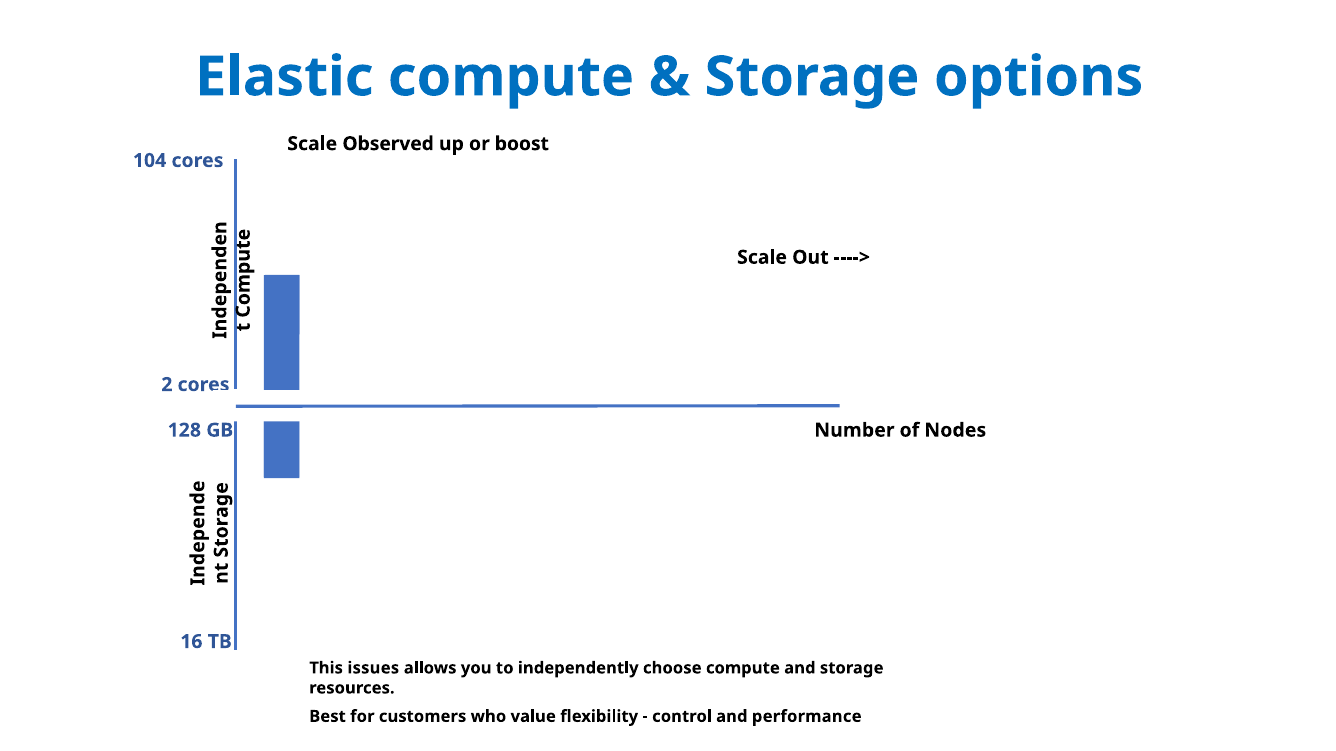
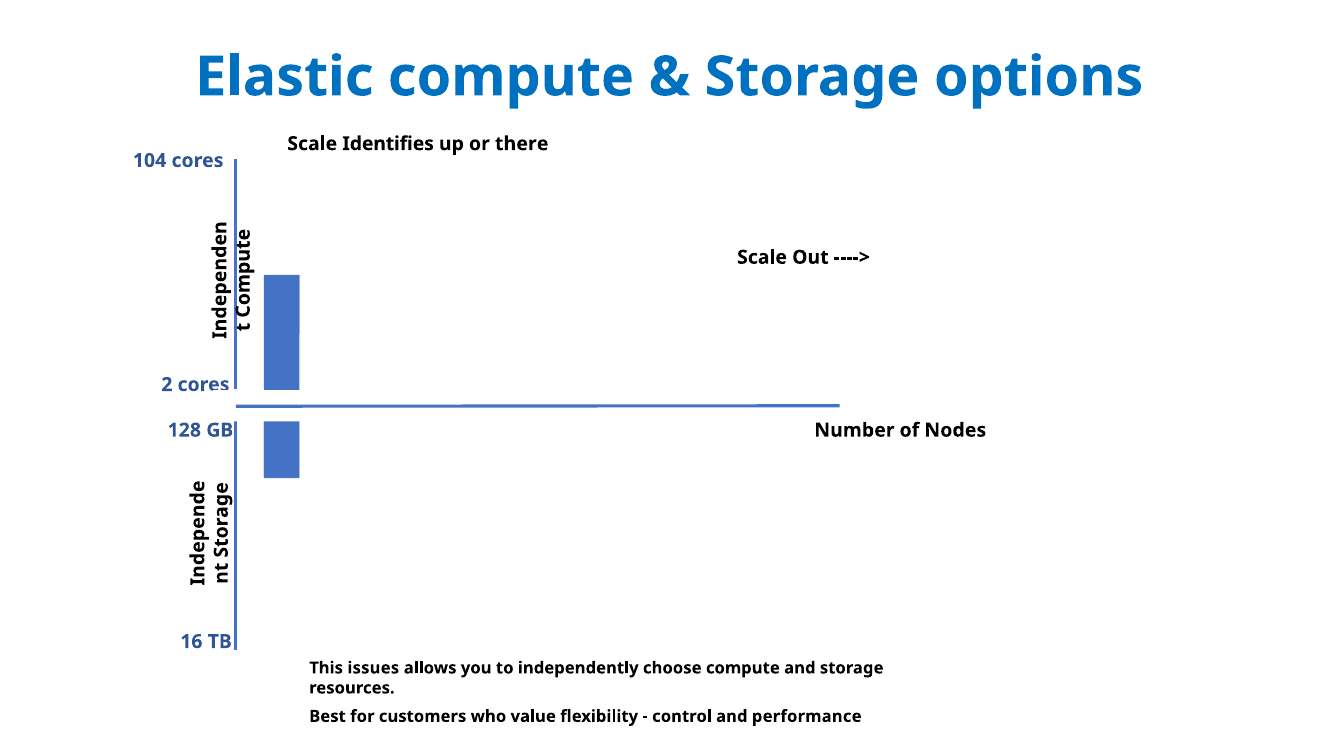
Observed: Observed -> Identifies
boost: boost -> there
